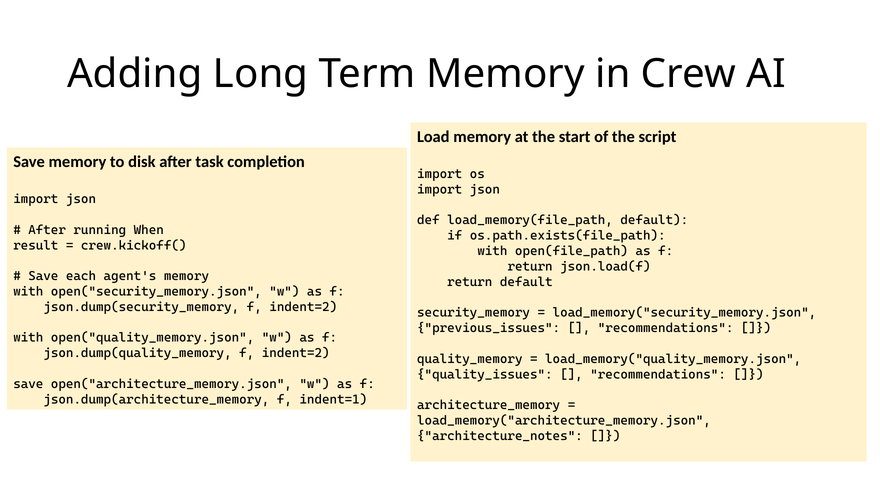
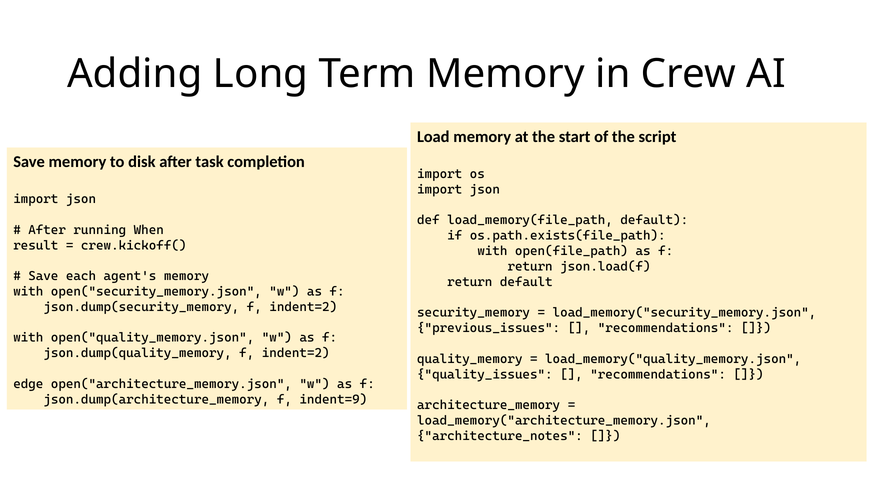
save at (28, 384): save -> edge
indent=1: indent=1 -> indent=9
